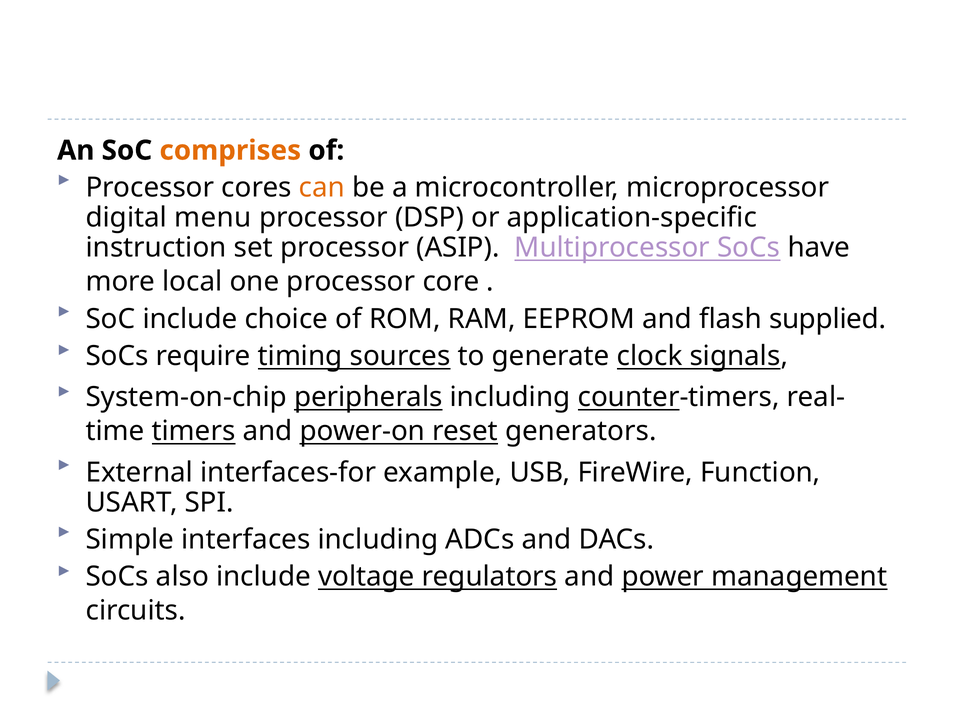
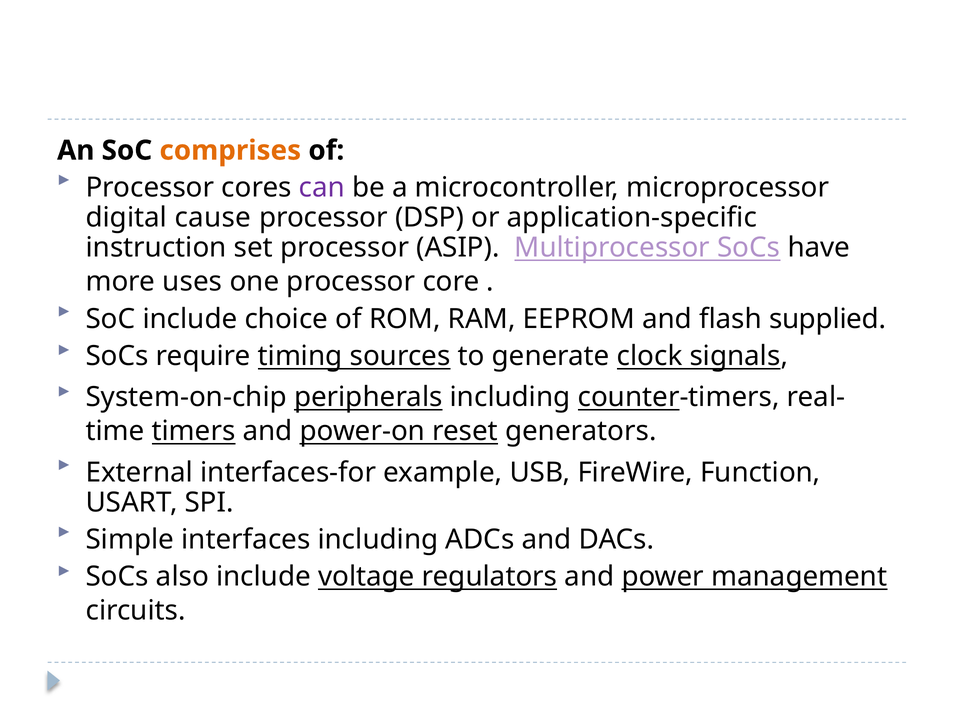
can colour: orange -> purple
menu: menu -> cause
local: local -> uses
